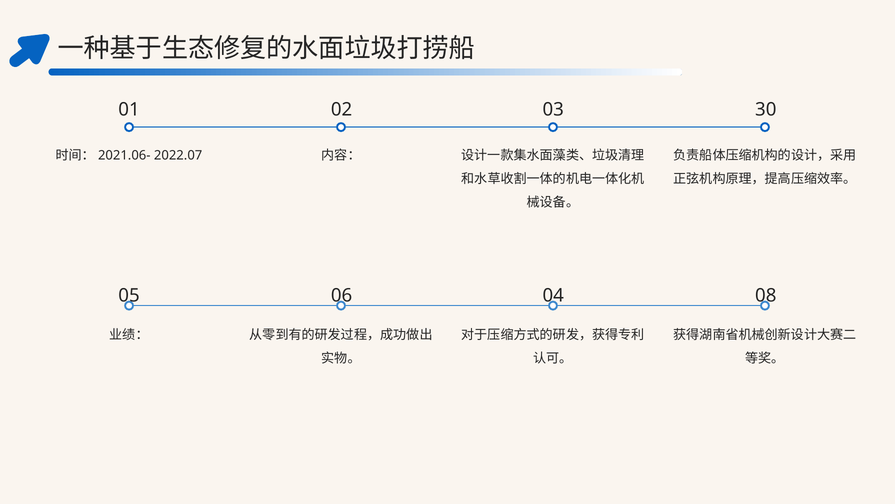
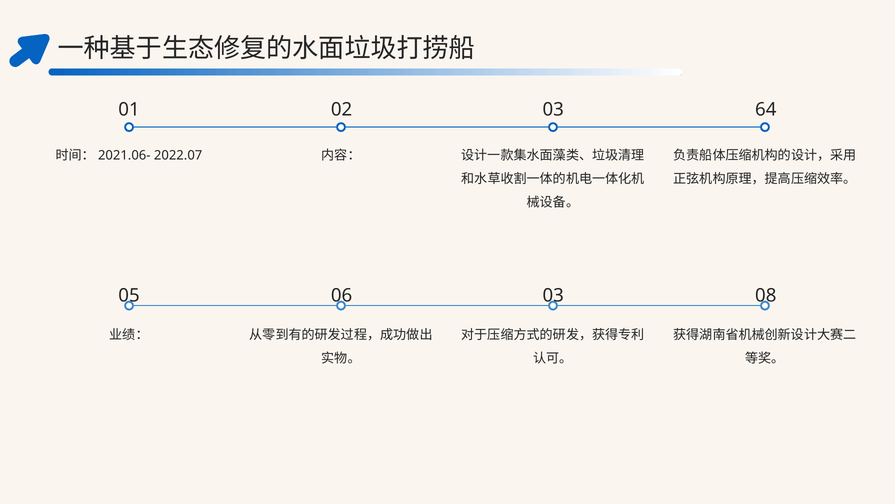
30: 30 -> 64
06 04: 04 -> 03
